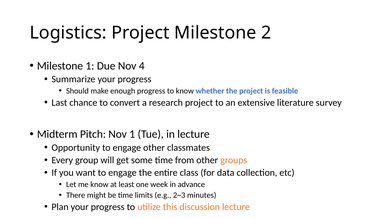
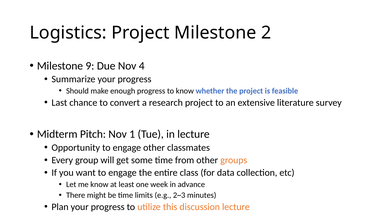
Milestone 1: 1 -> 9
